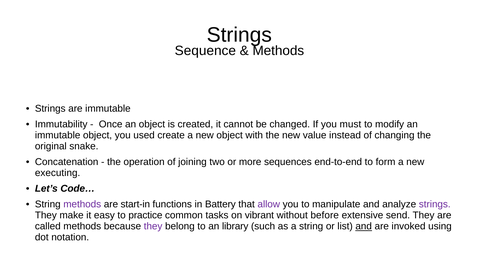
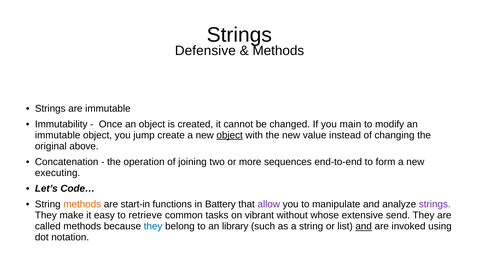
Sequence: Sequence -> Defensive
must: must -> main
used: used -> jump
object at (230, 135) underline: none -> present
snake: snake -> above
methods at (82, 205) colour: purple -> orange
practice: practice -> retrieve
before: before -> whose
they at (153, 227) colour: purple -> blue
